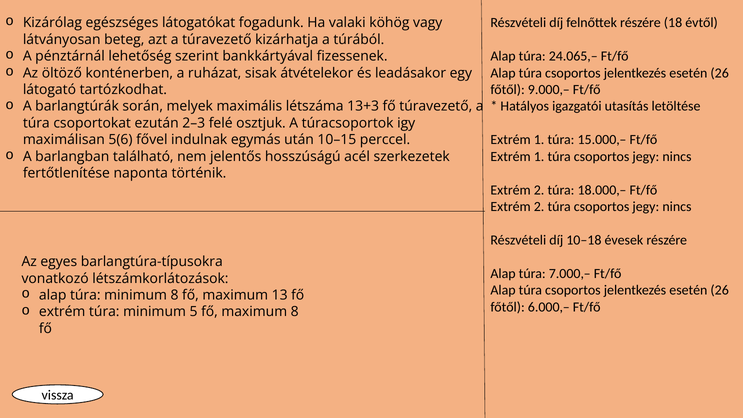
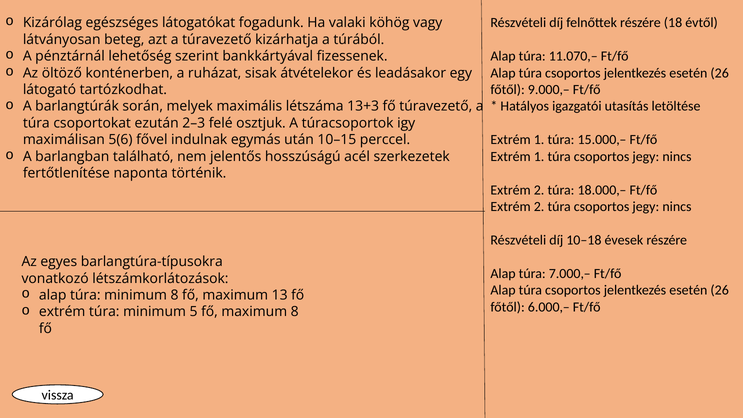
24.065,–: 24.065,– -> 11.070,–
